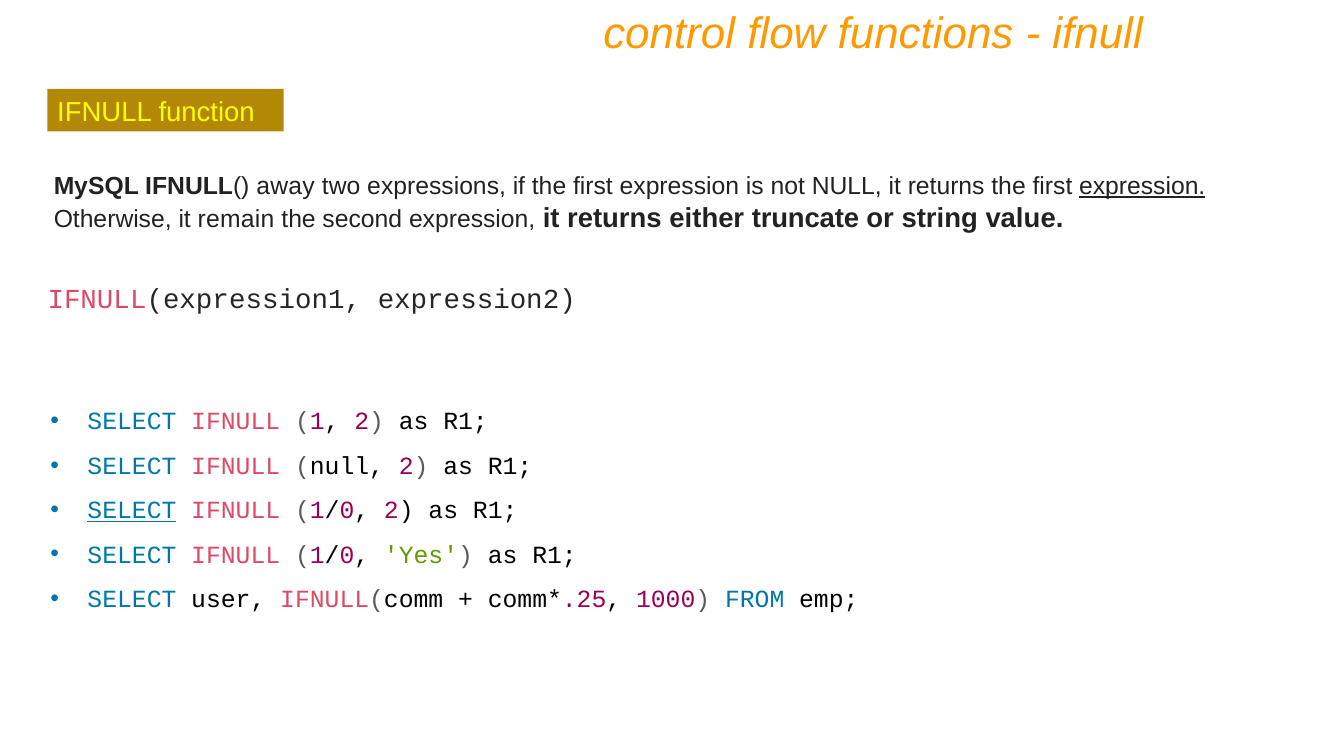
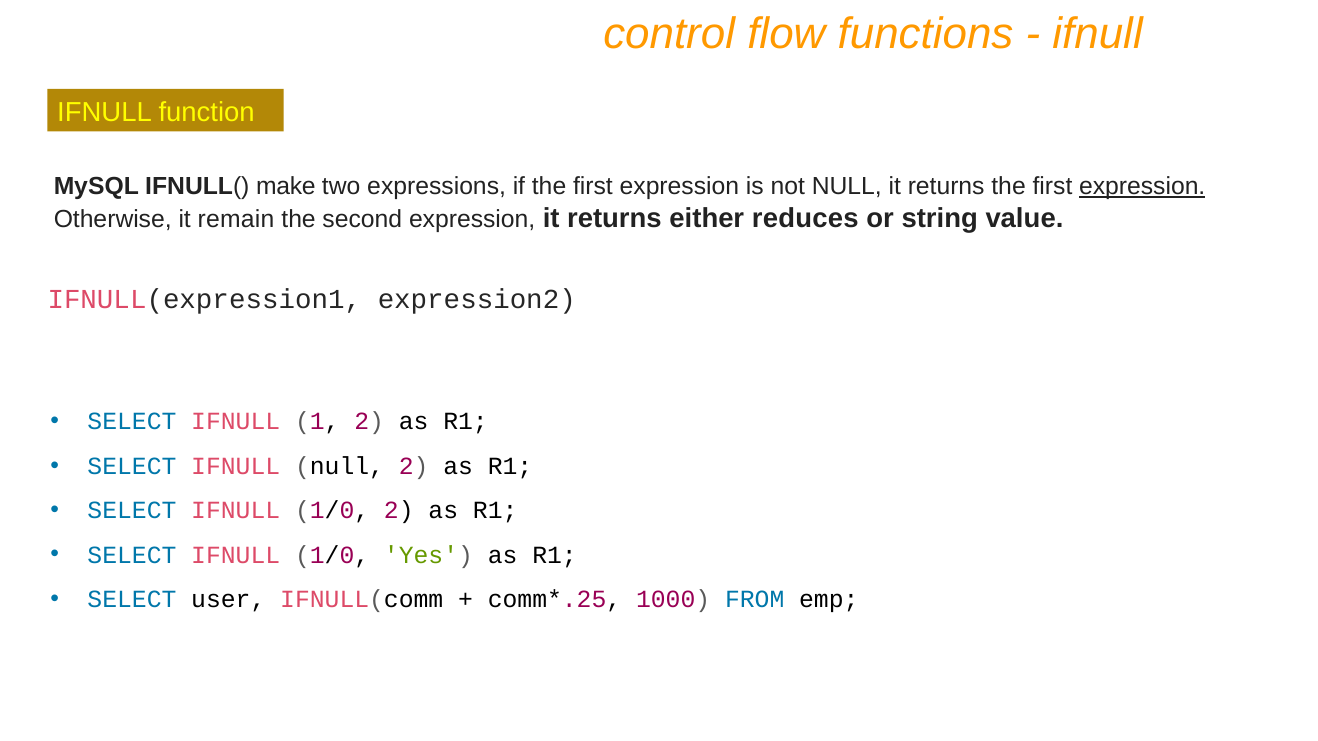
away: away -> make
truncate: truncate -> reduces
SELECT at (132, 511) underline: present -> none
